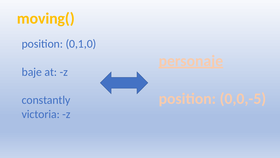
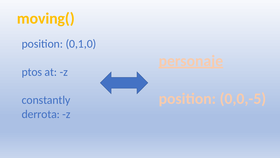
baje: baje -> ptos
victoria: victoria -> derrota
